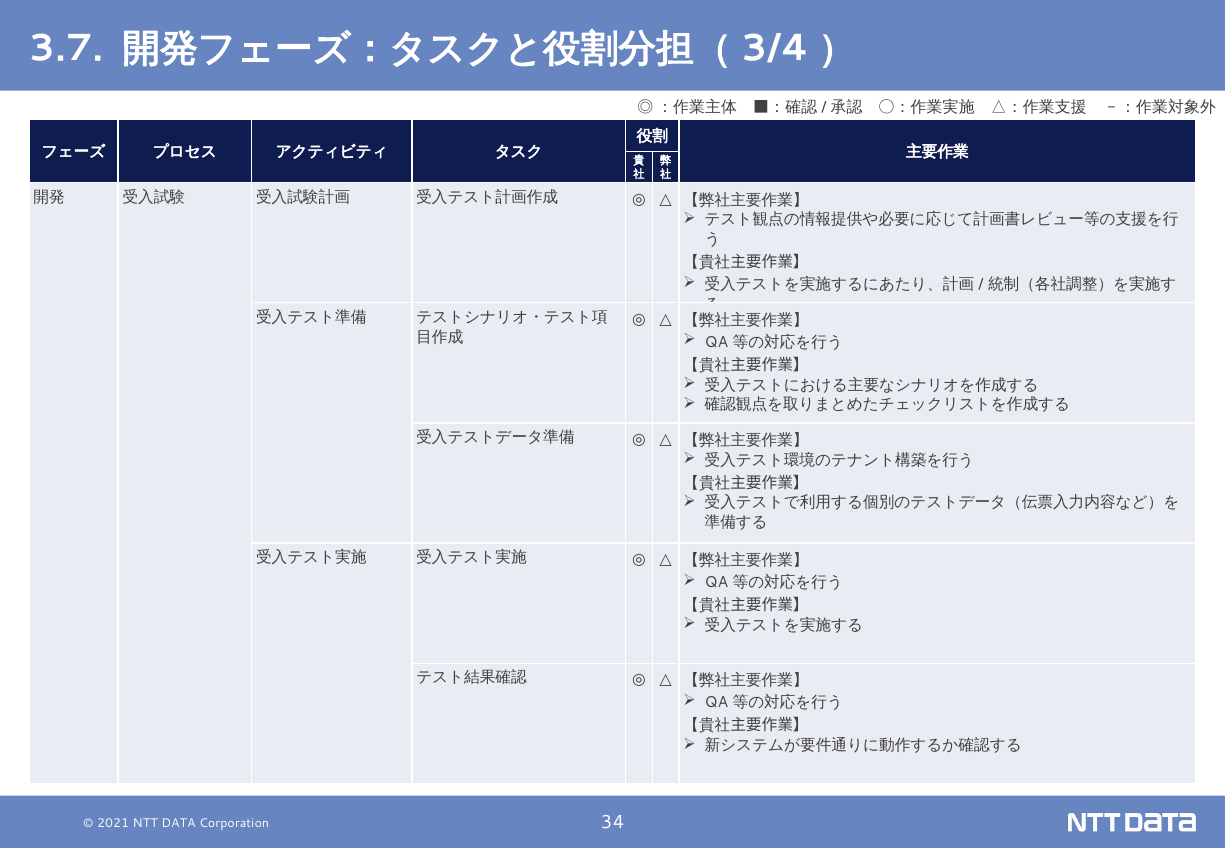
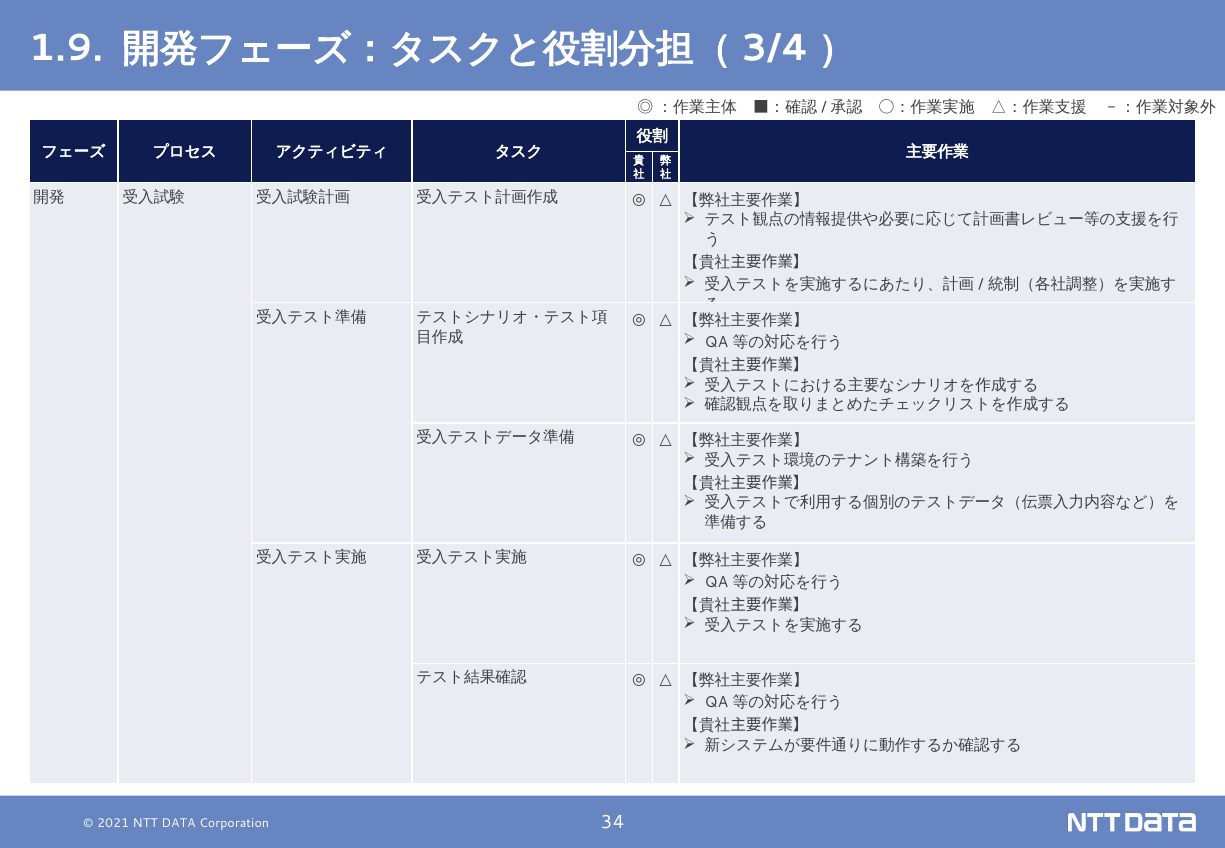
3.7: 3.7 -> 1.9
